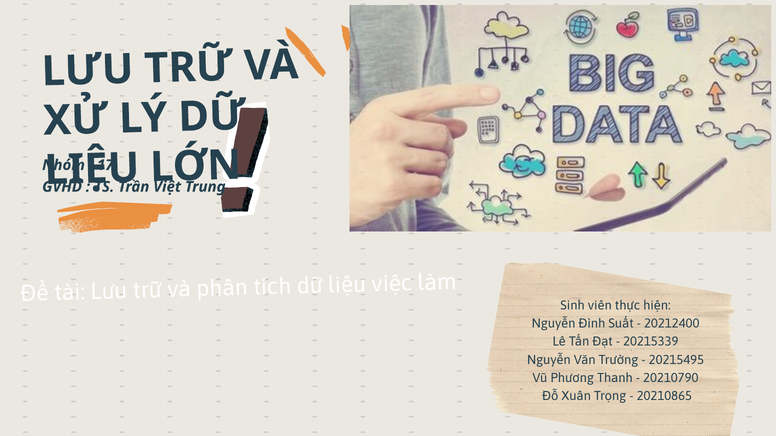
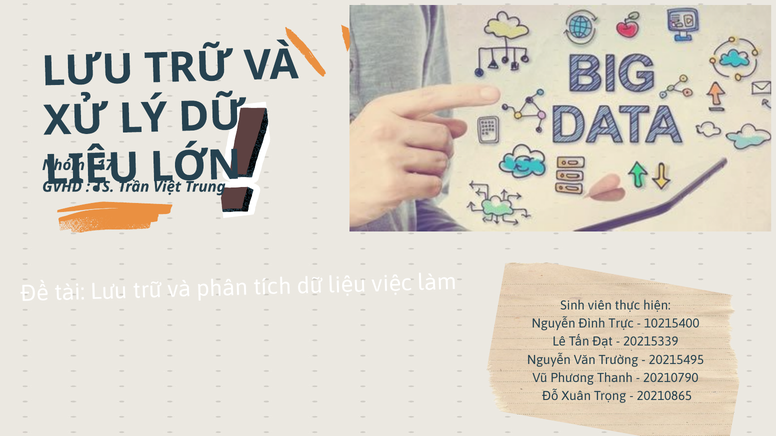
Suất: Suất -> Trực
20212400: 20212400 -> 10215400
